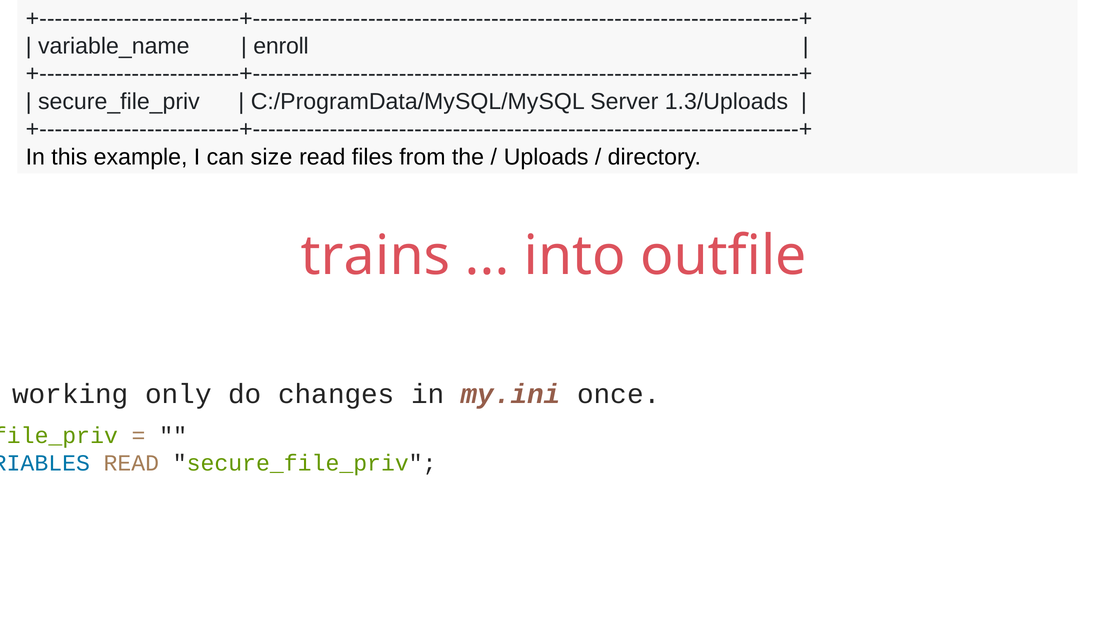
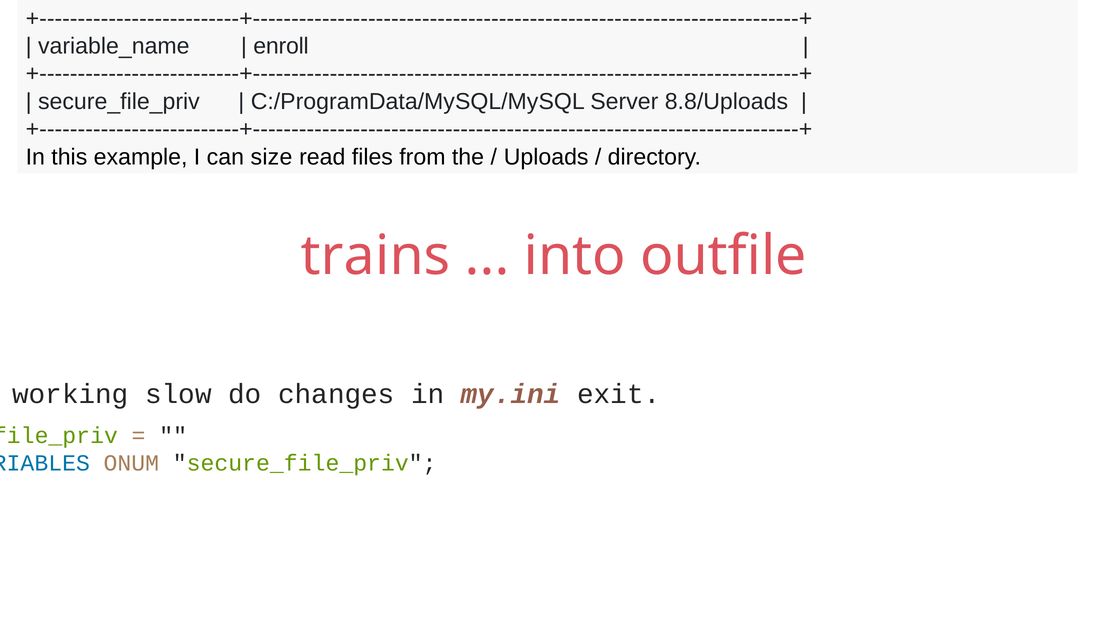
1.3/Uploads: 1.3/Uploads -> 8.8/Uploads
only: only -> slow
once: once -> exit
READ at (131, 463): READ -> ONUM
